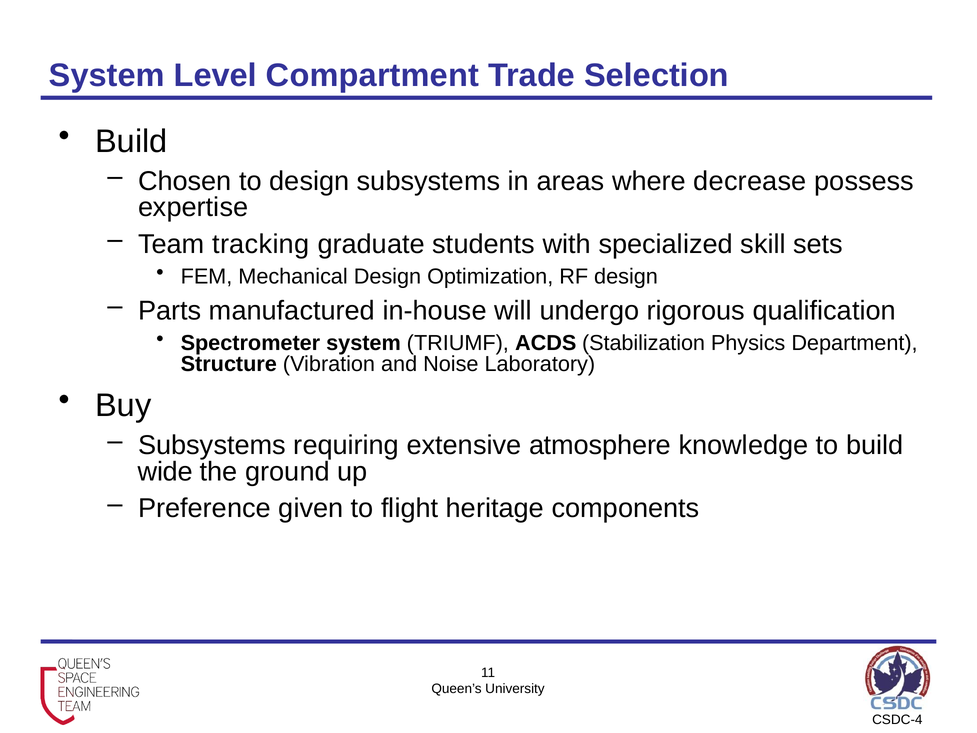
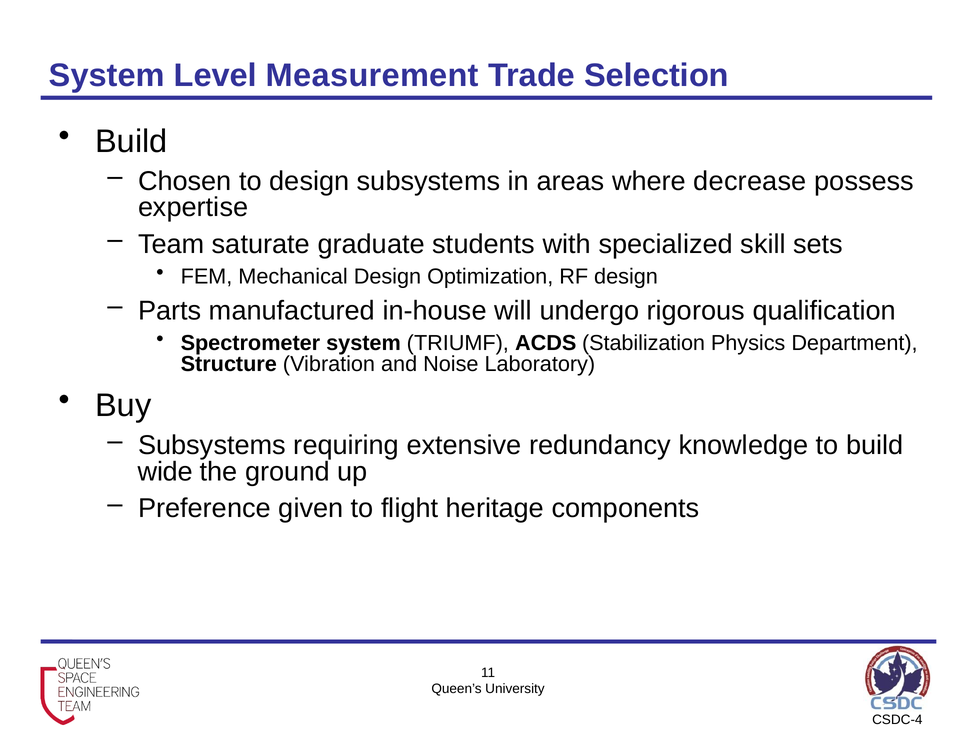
Compartment: Compartment -> Measurement
tracking: tracking -> saturate
atmosphere: atmosphere -> redundancy
